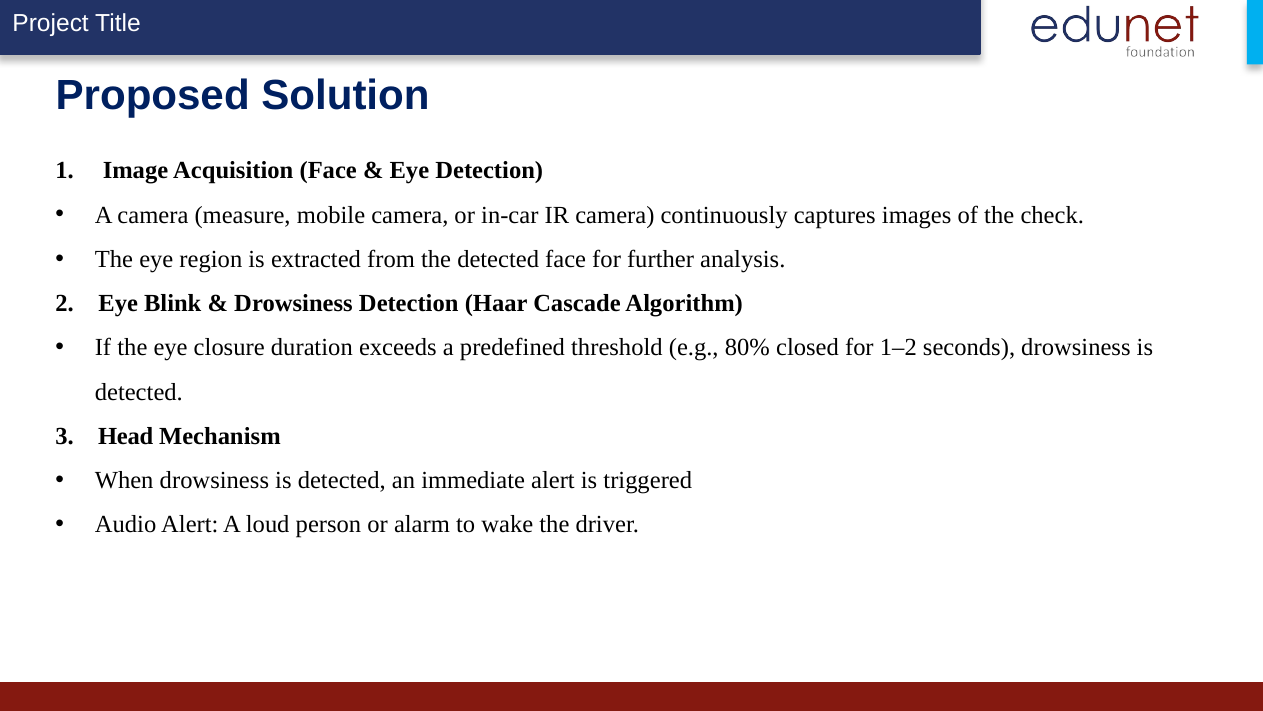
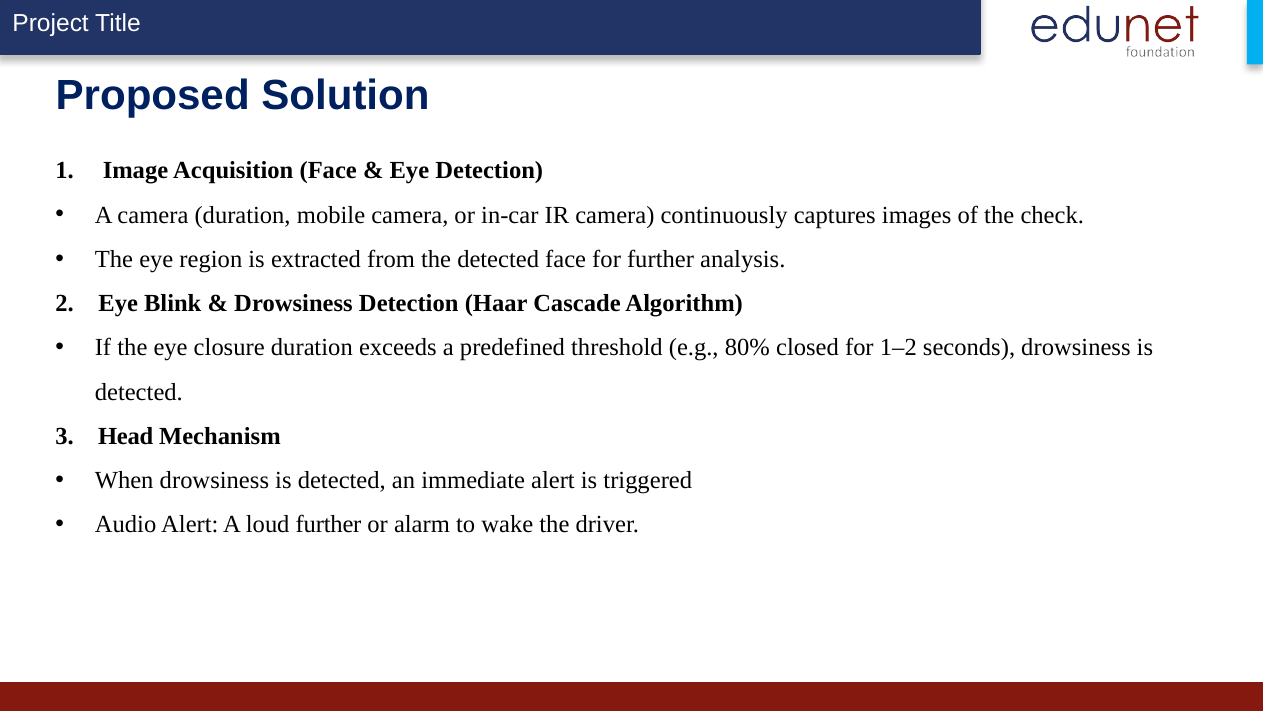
camera measure: measure -> duration
loud person: person -> further
